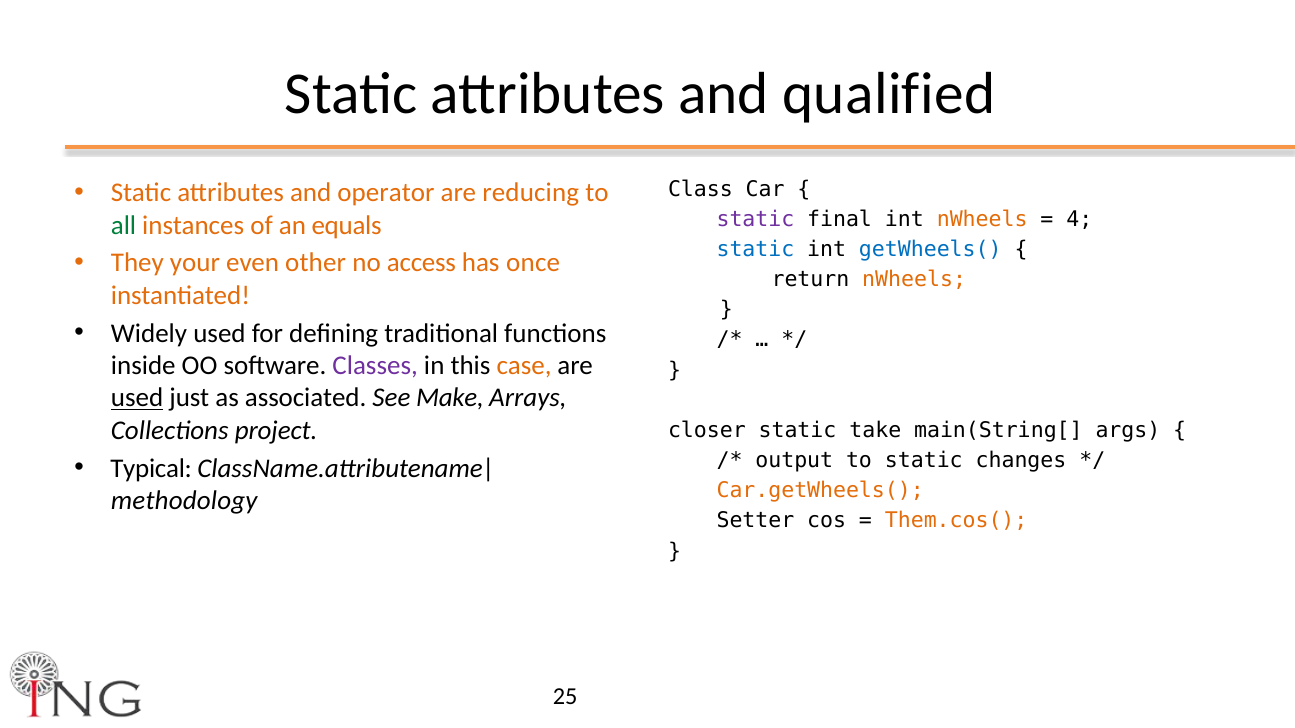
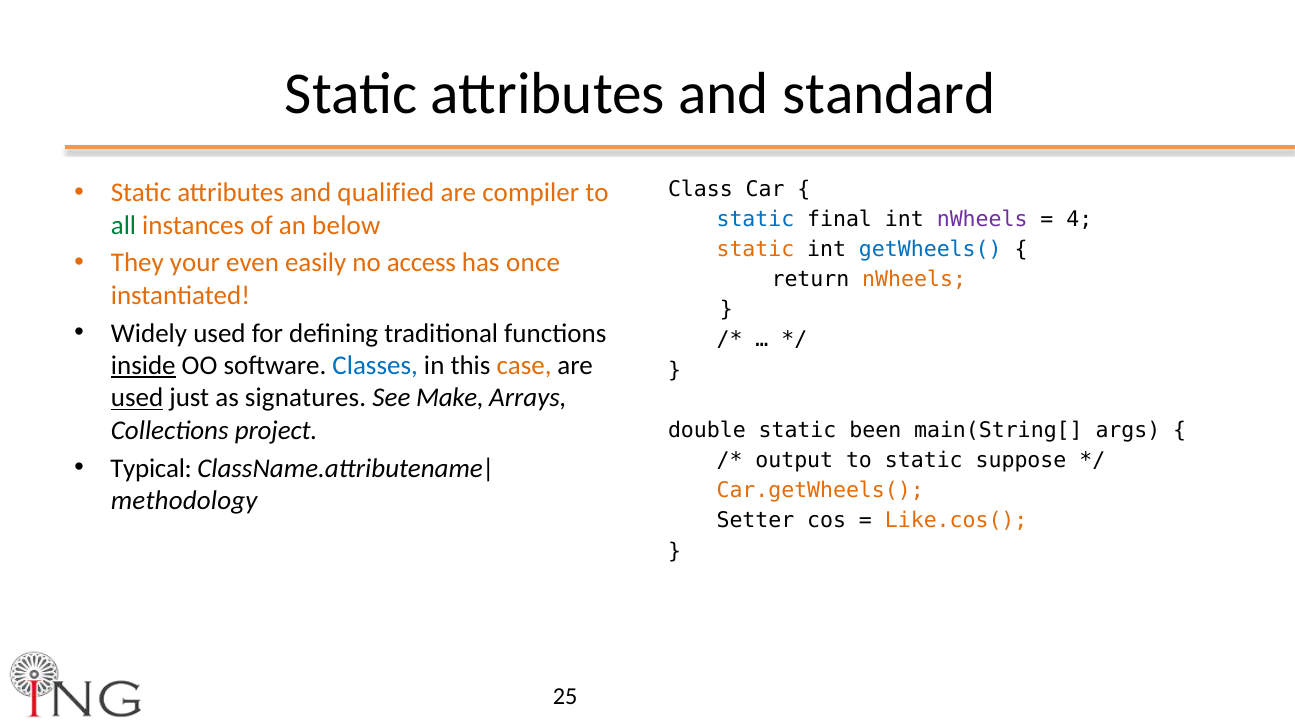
qualified: qualified -> standard
operator: operator -> qualified
reducing: reducing -> compiler
static at (755, 219) colour: purple -> blue
nWheels at (982, 219) colour: orange -> purple
equals: equals -> below
static at (755, 250) colour: blue -> orange
other: other -> easily
inside underline: none -> present
Classes colour: purple -> blue
associated: associated -> signatures
closer: closer -> double
take: take -> been
changes: changes -> suppose
Them.cos(: Them.cos( -> Like.cos(
